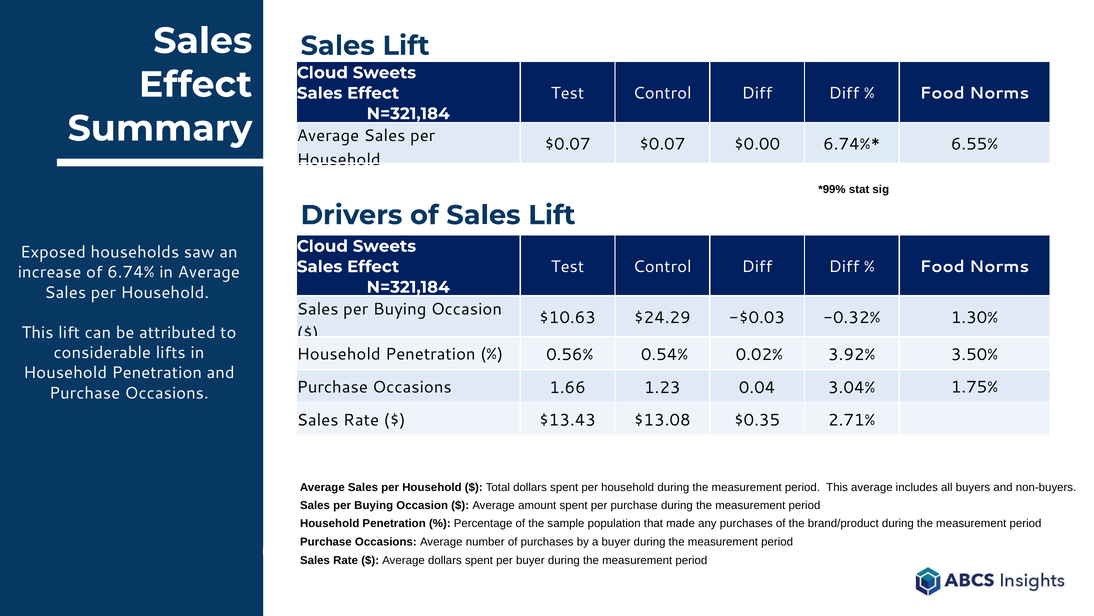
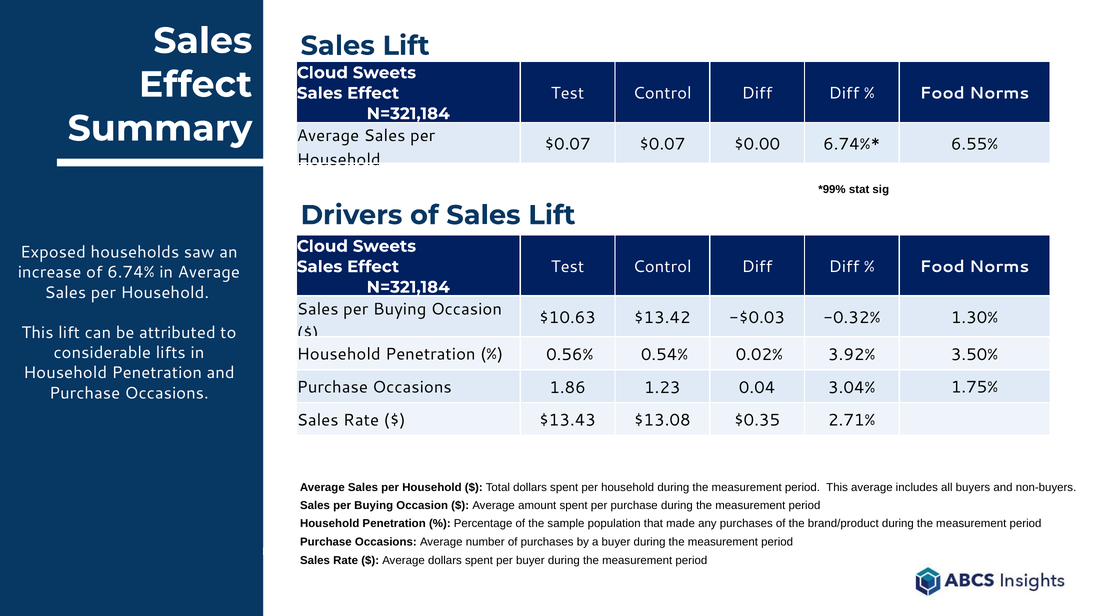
$24.29: $24.29 -> $13.42
1.66: 1.66 -> 1.86
